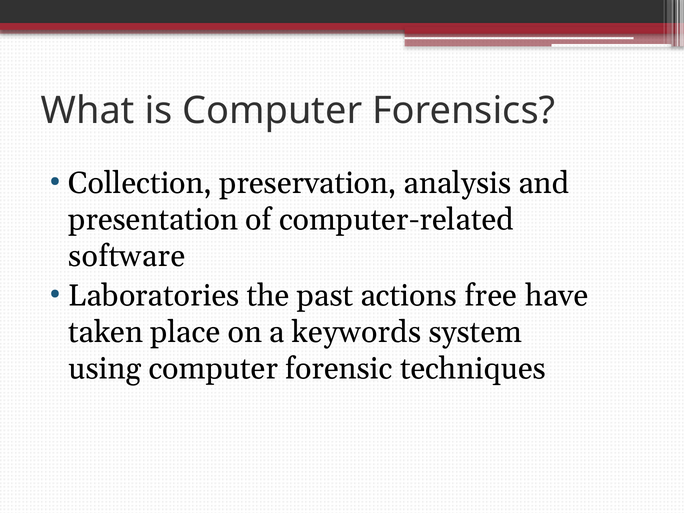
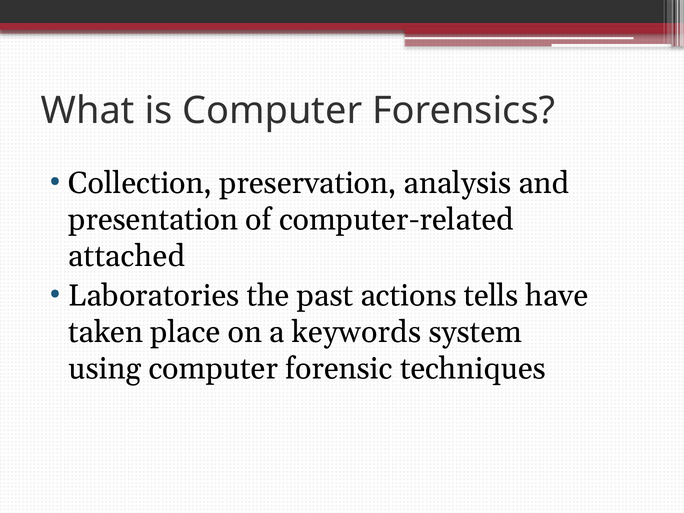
software: software -> attached
free: free -> tells
